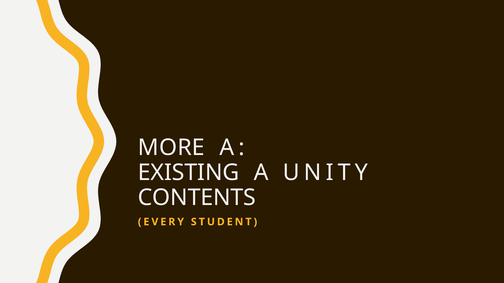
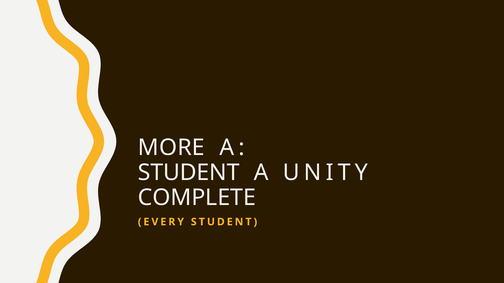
EXISTING at (189, 173): EXISTING -> STUDENT
CONTENTS: CONTENTS -> COMPLETE
